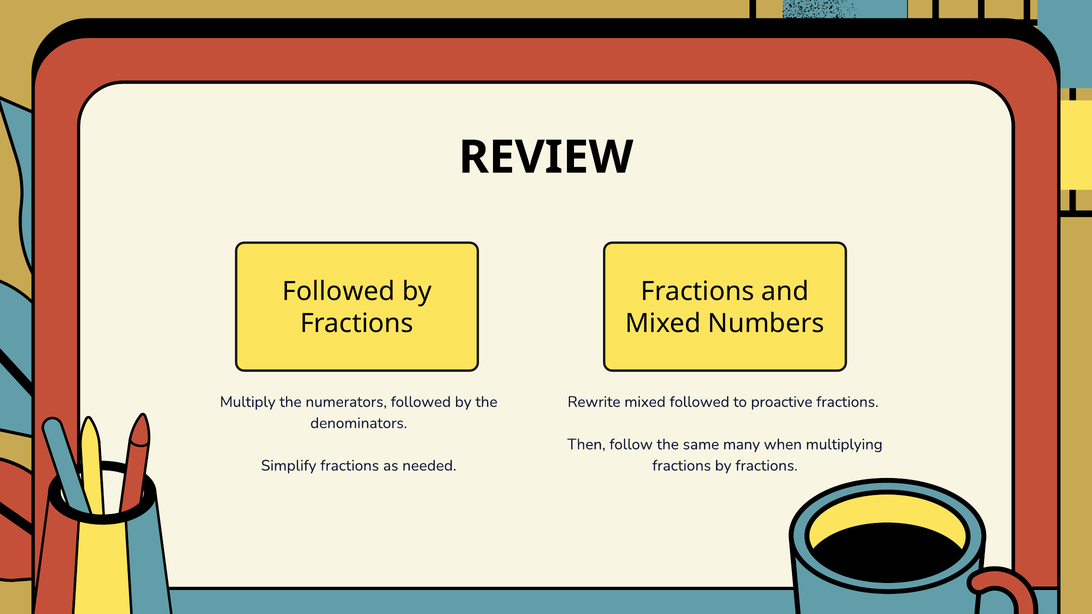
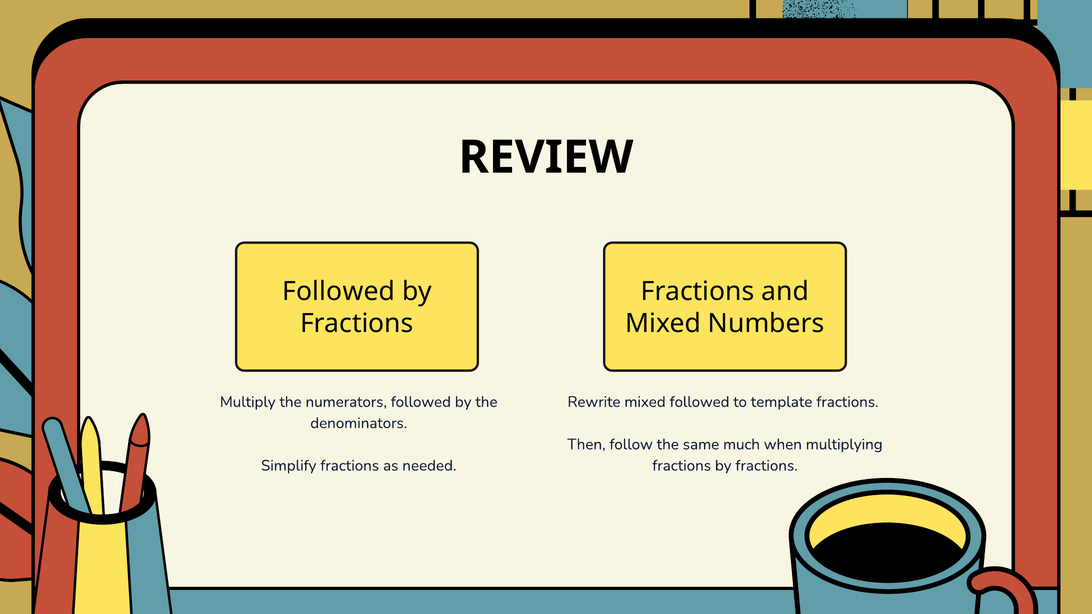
proactive: proactive -> template
many: many -> much
